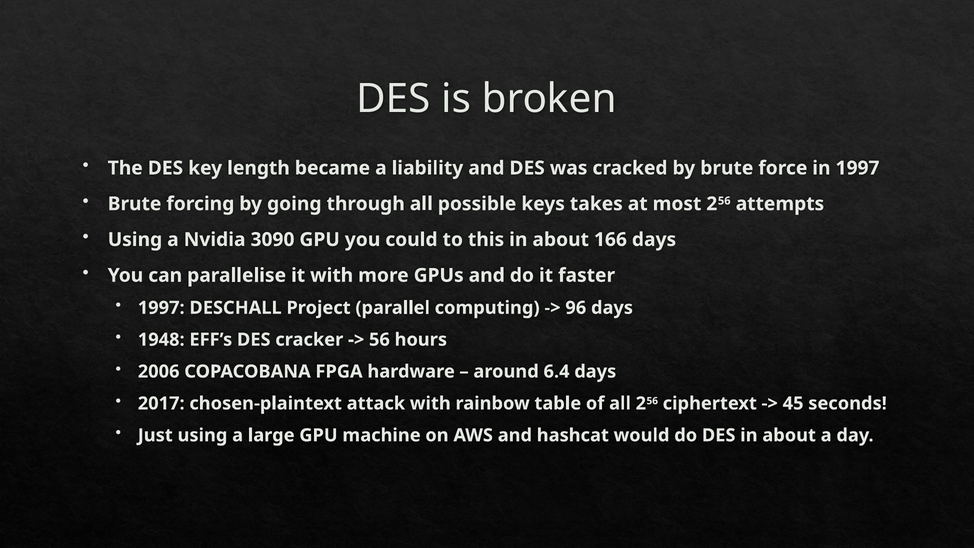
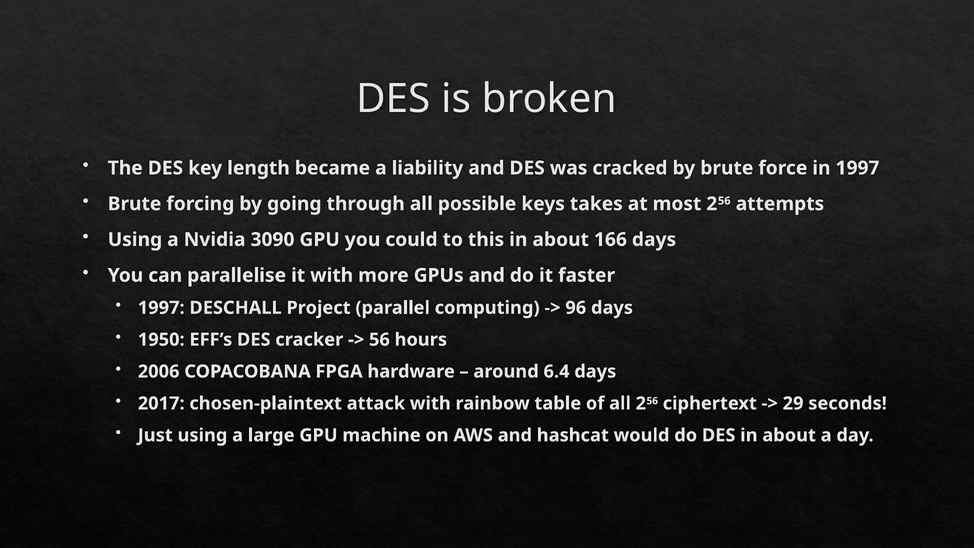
1948: 1948 -> 1950
45: 45 -> 29
